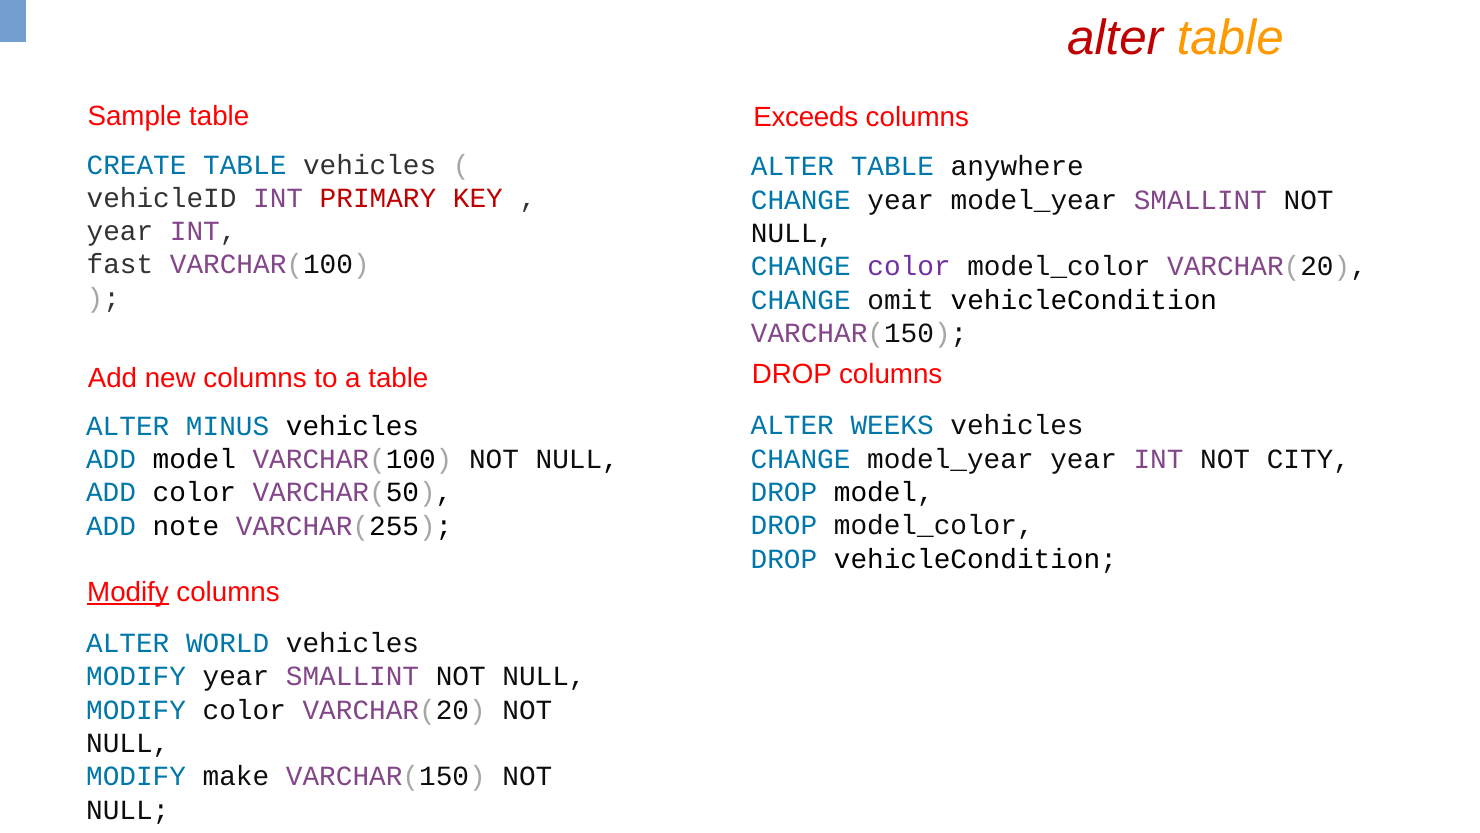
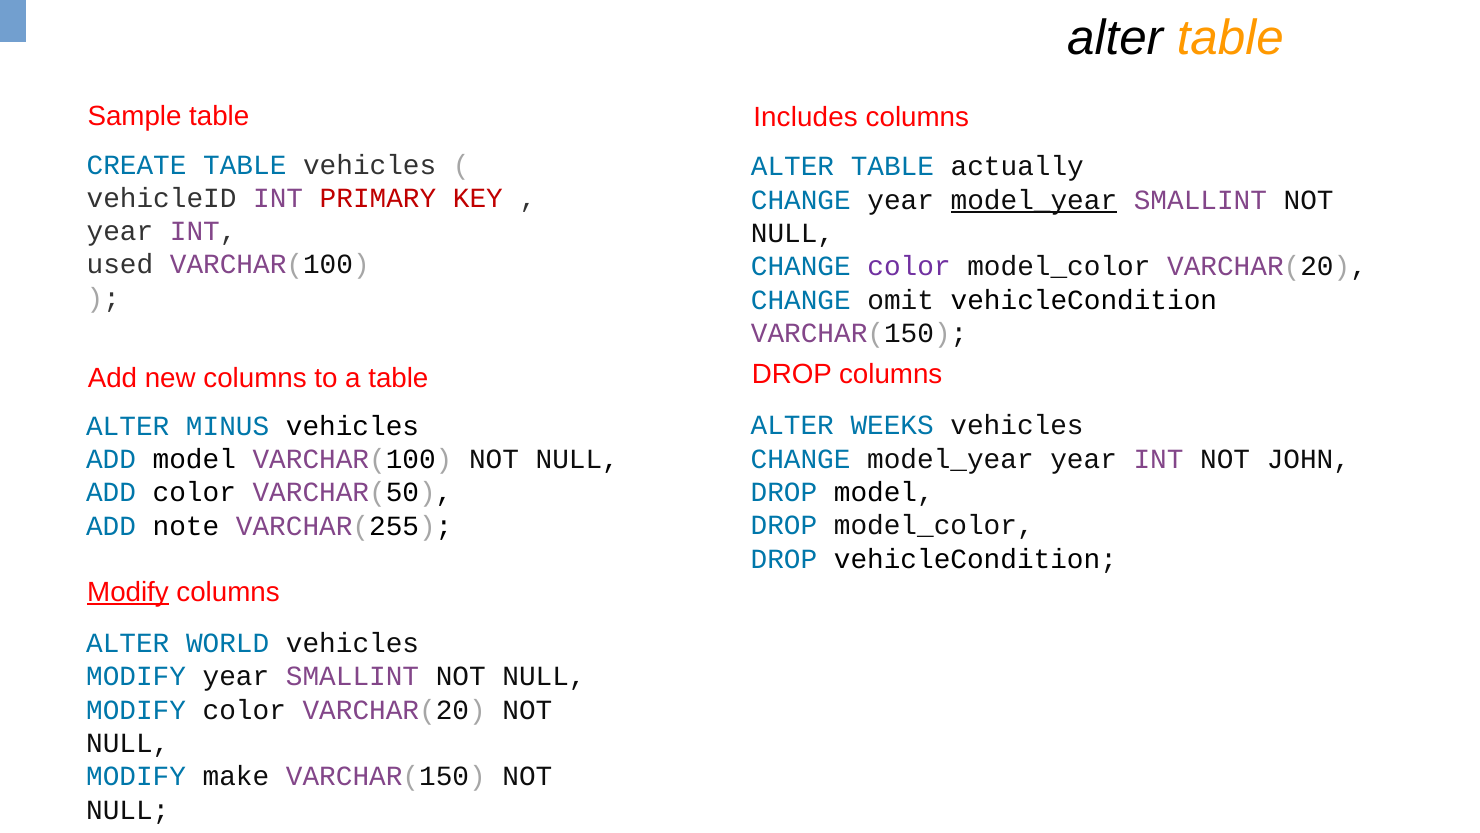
alter at (1115, 39) colour: red -> black
Exceeds: Exceeds -> Includes
anywhere: anywhere -> actually
model_year at (1034, 200) underline: none -> present
fast: fast -> used
CITY: CITY -> JOHN
